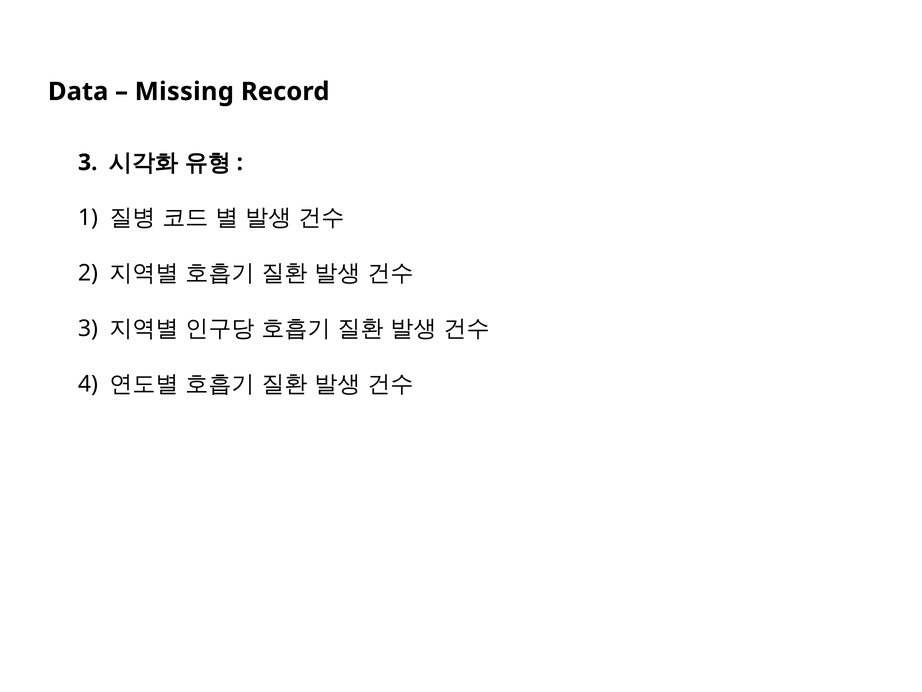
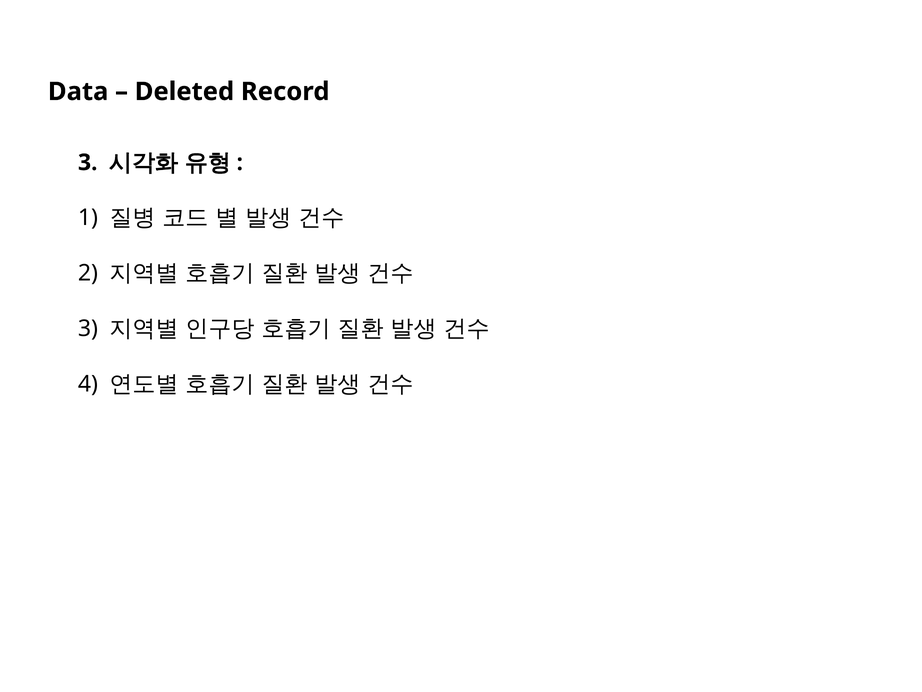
Missing: Missing -> Deleted
